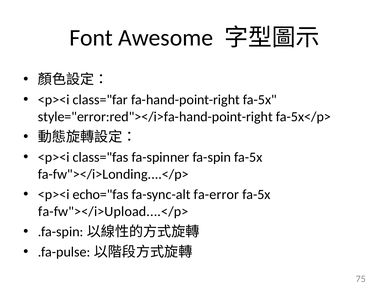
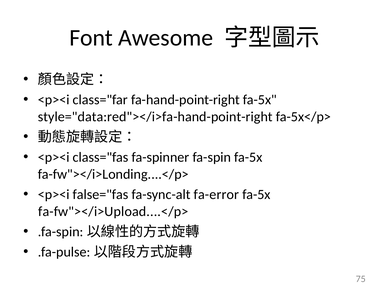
style="error:red"></i>fa-hand-point-right: style="error:red"></i>fa-hand-point-right -> style="data:red"></i>fa-hand-point-right
echo="fas: echo="fas -> false="fas
